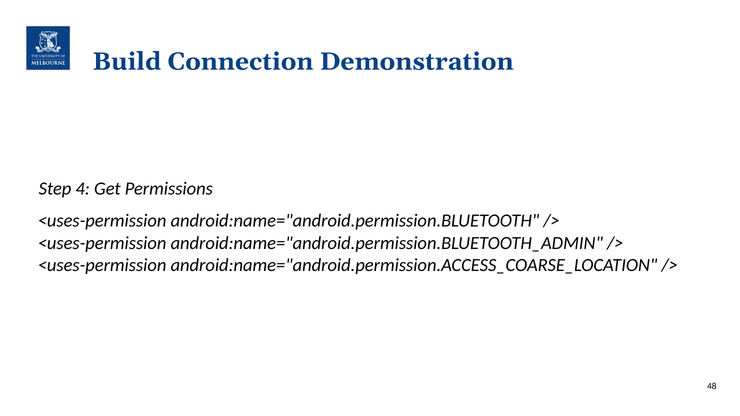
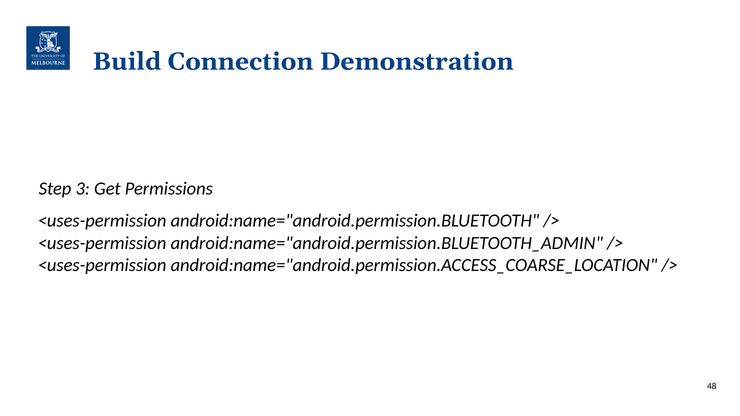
4: 4 -> 3
